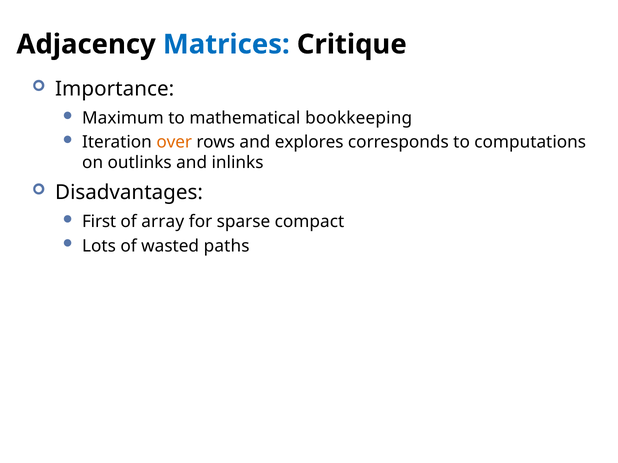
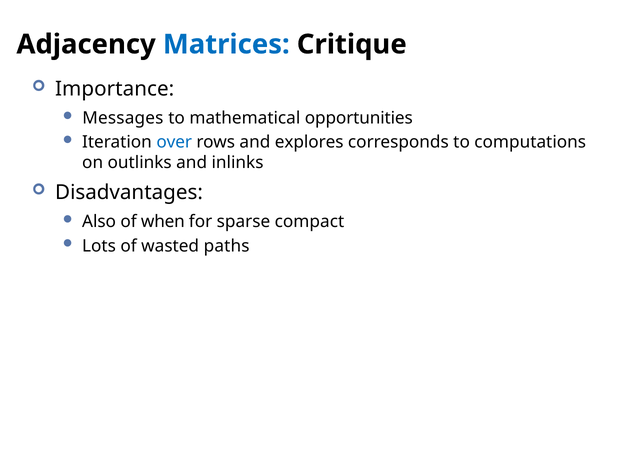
Maximum: Maximum -> Messages
bookkeeping: bookkeeping -> opportunities
over colour: orange -> blue
First: First -> Also
array: array -> when
